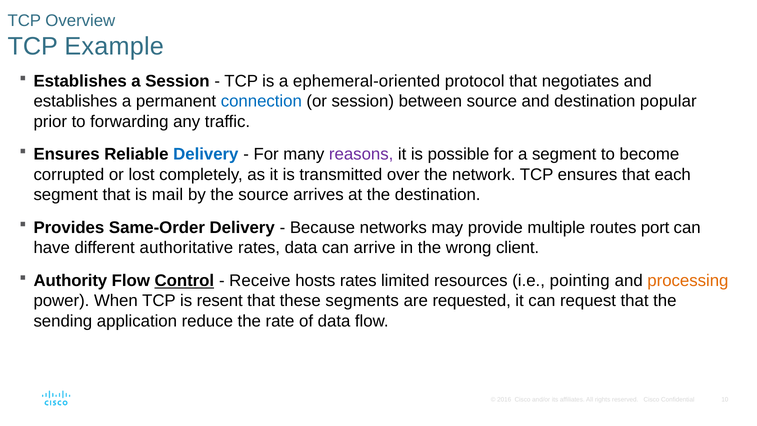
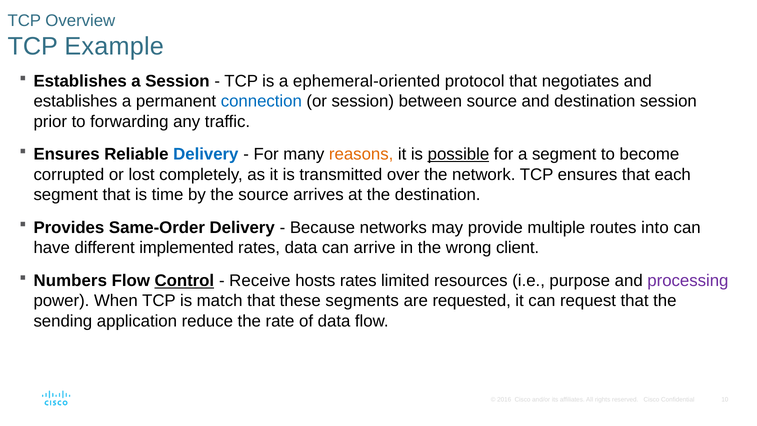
destination popular: popular -> session
reasons colour: purple -> orange
possible underline: none -> present
mail: mail -> time
port: port -> into
authoritative: authoritative -> implemented
Authority: Authority -> Numbers
pointing: pointing -> purpose
processing colour: orange -> purple
resent: resent -> match
